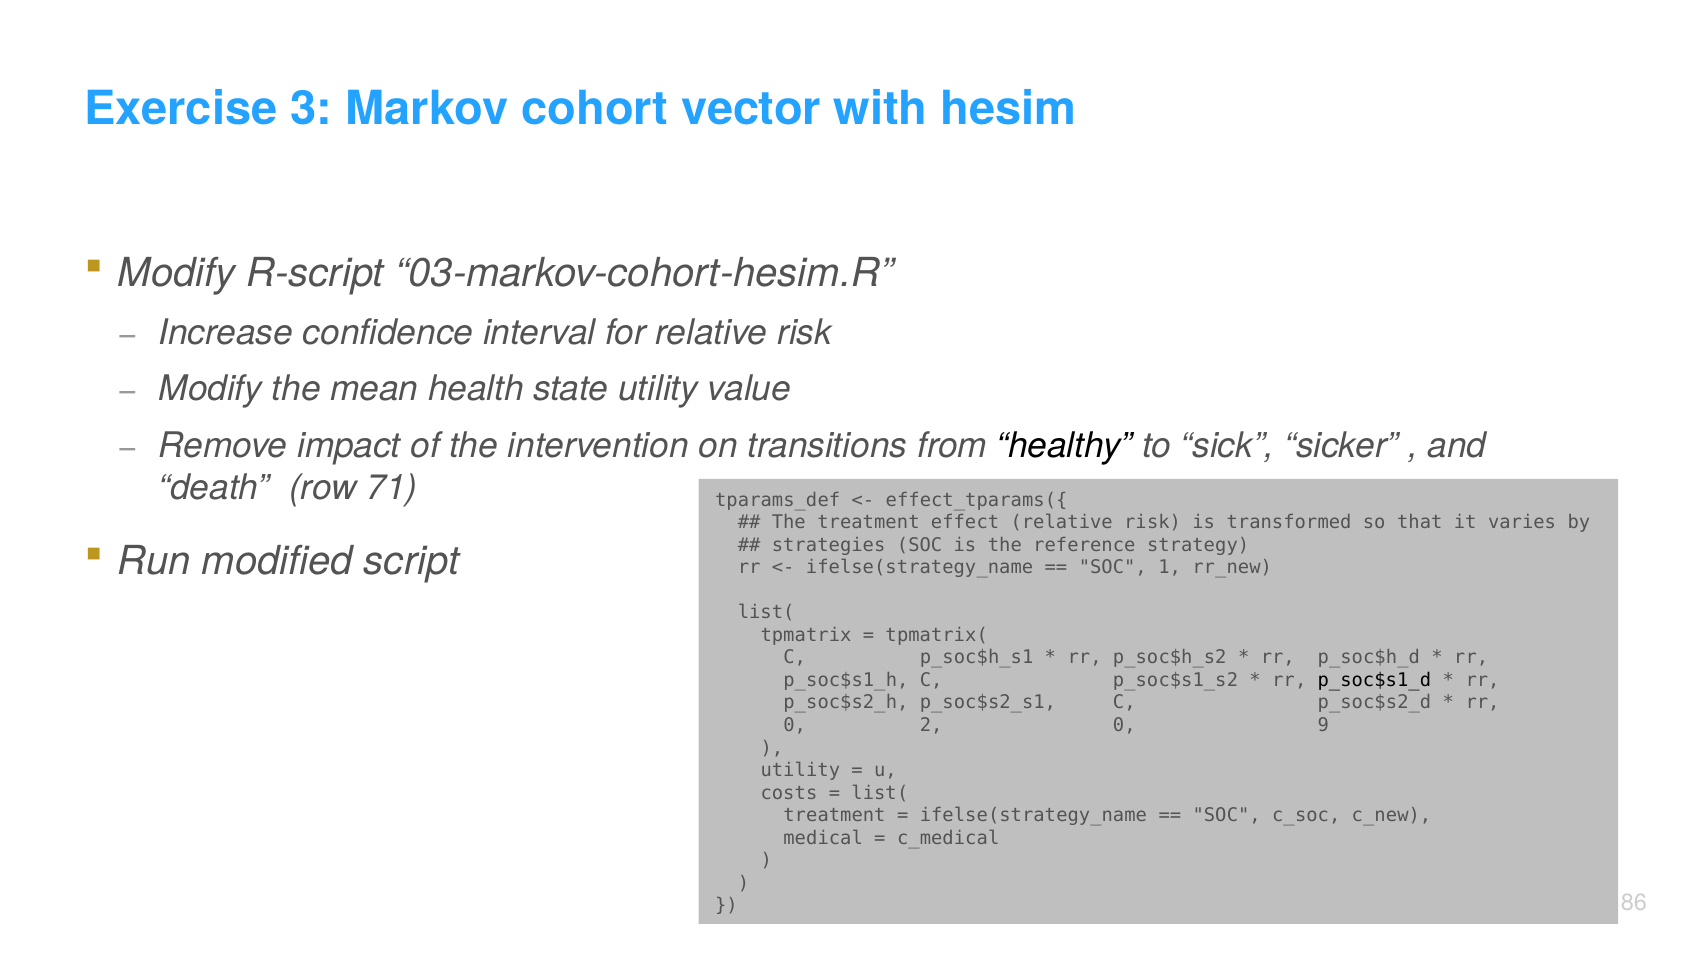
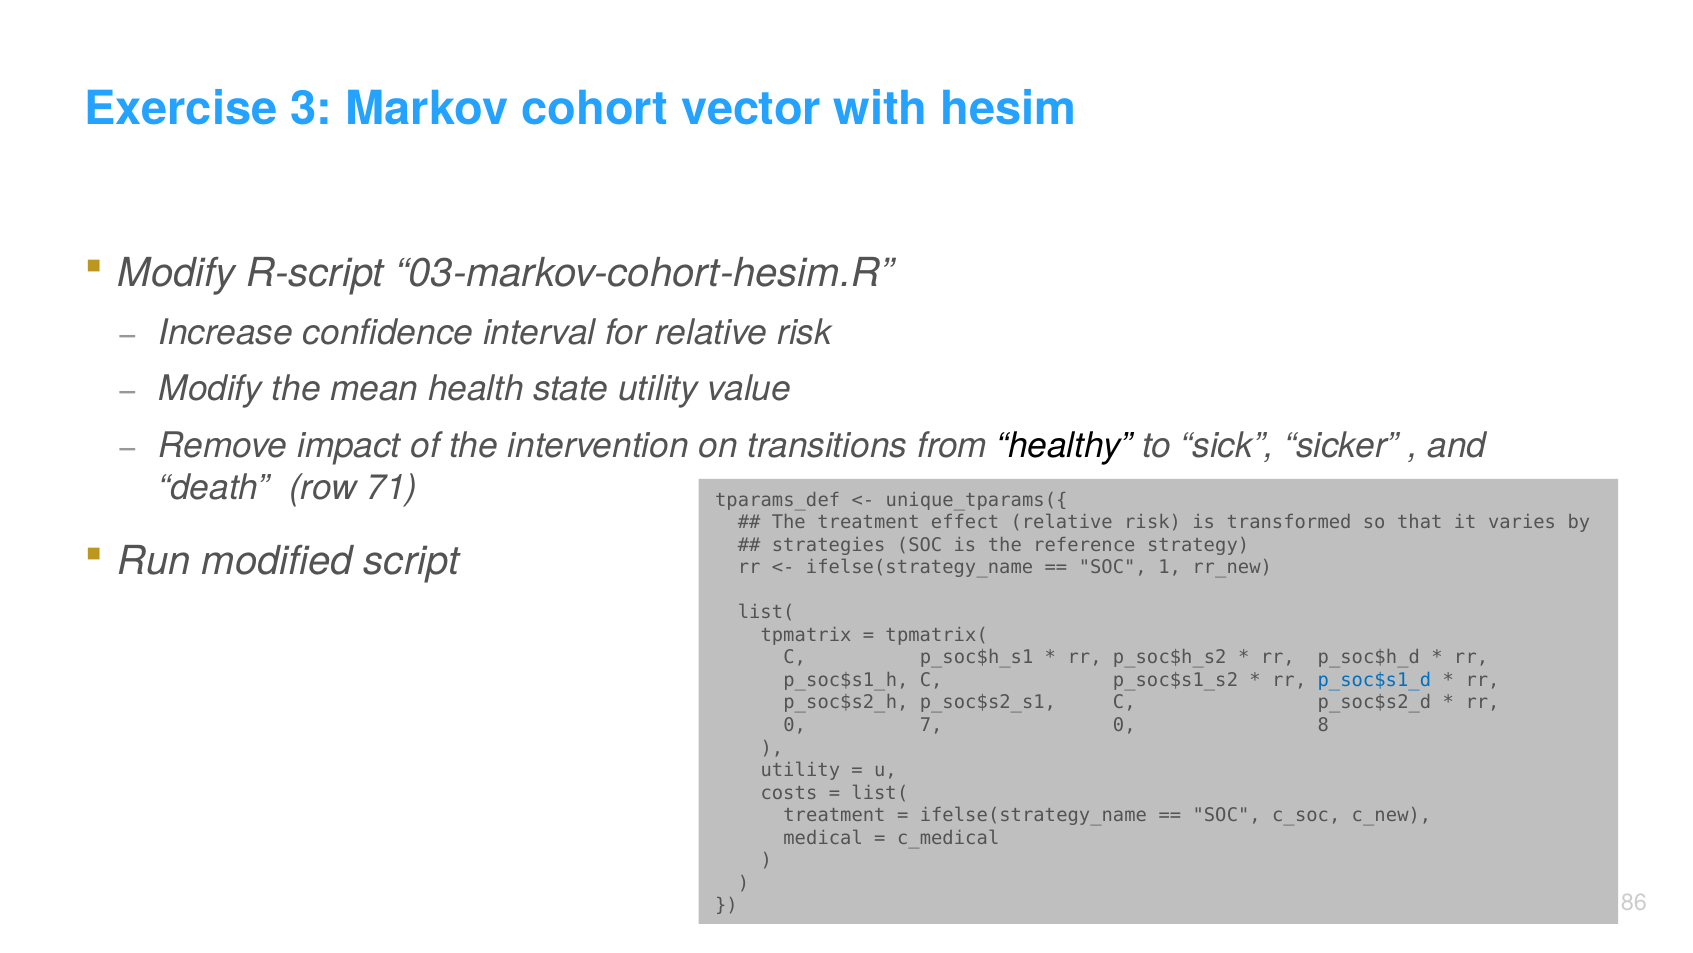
effect_tparams({: effect_tparams({ -> unique_tparams({
p_soc$s1_d colour: black -> blue
2: 2 -> 7
9: 9 -> 8
